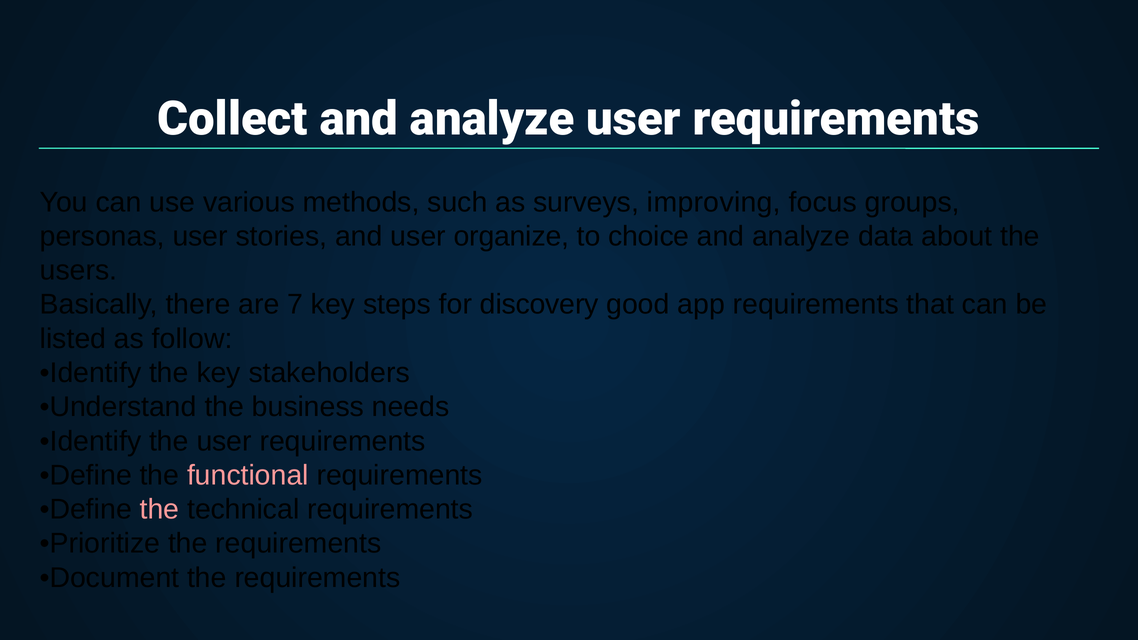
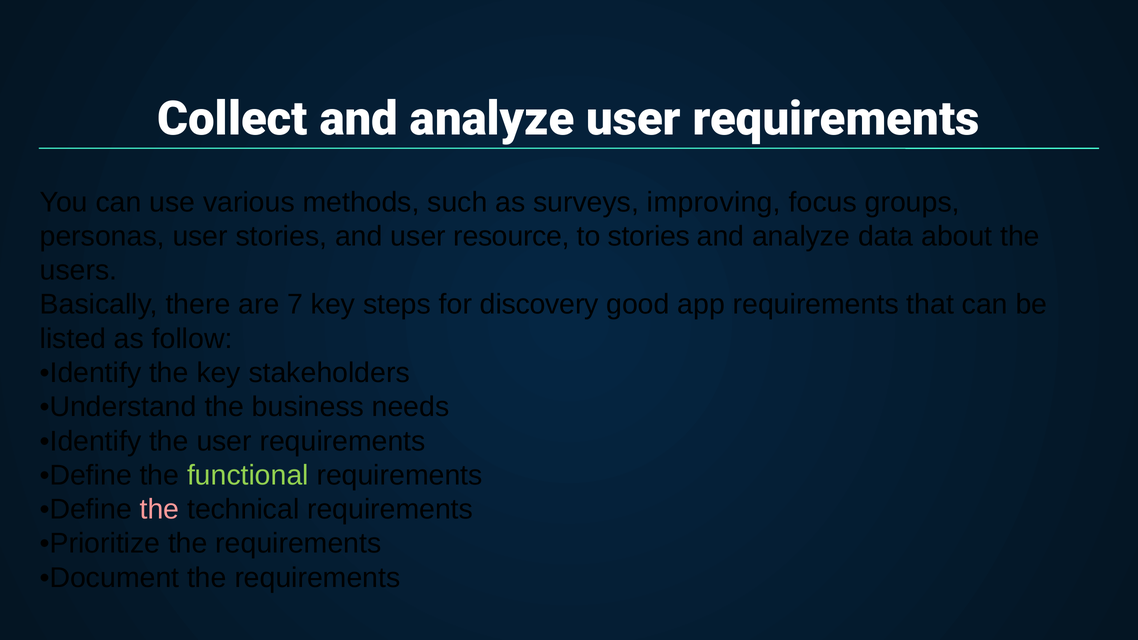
organize: organize -> resource
to choice: choice -> stories
functional colour: pink -> light green
